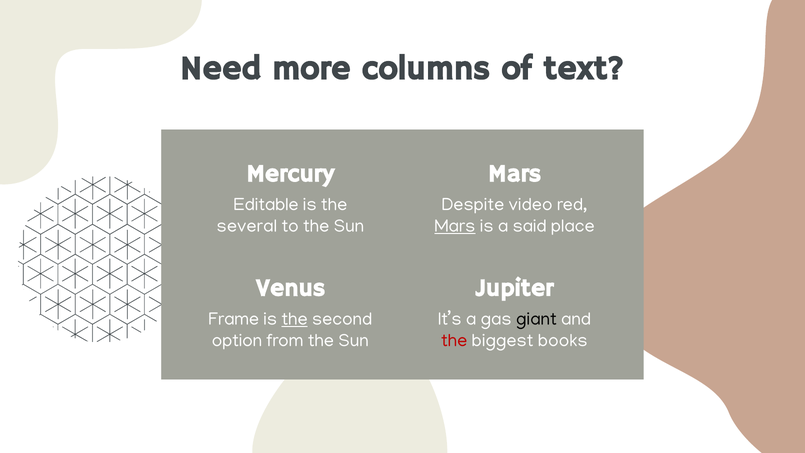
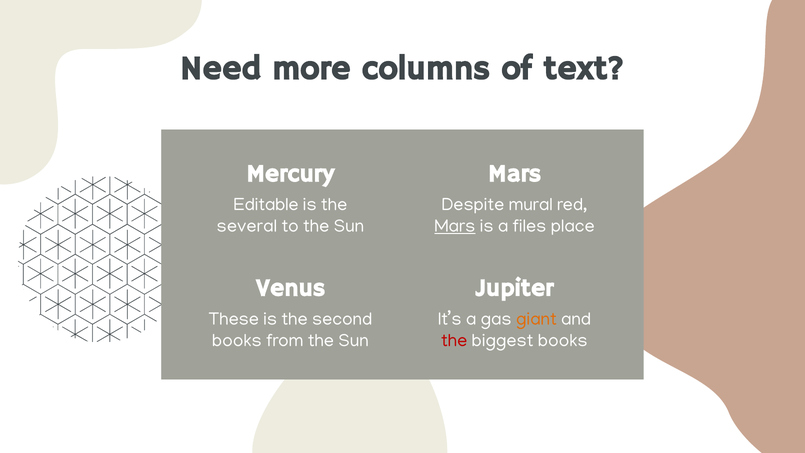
video: video -> mural
said: said -> files
Frame: Frame -> These
the at (295, 319) underline: present -> none
giant colour: black -> orange
option at (237, 340): option -> books
